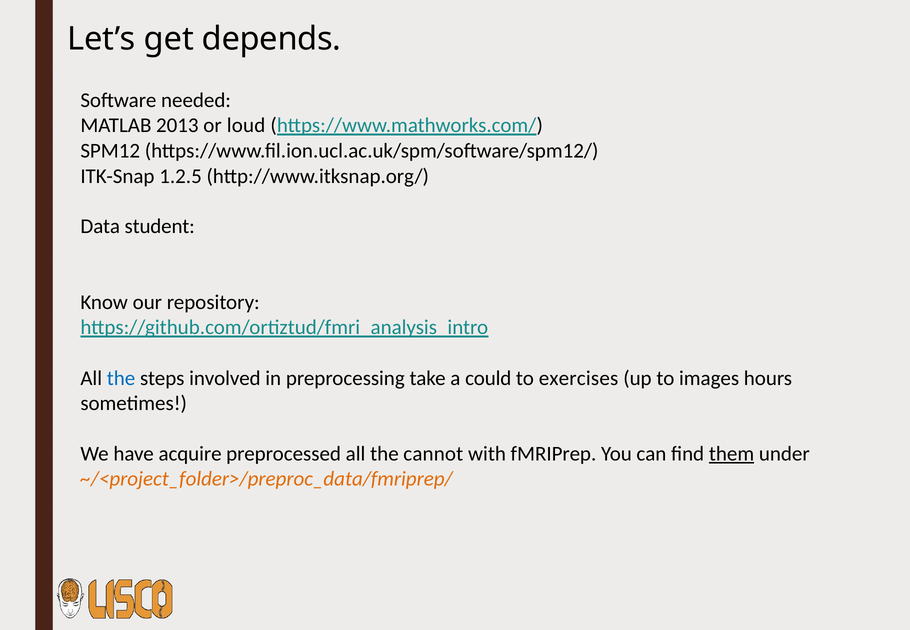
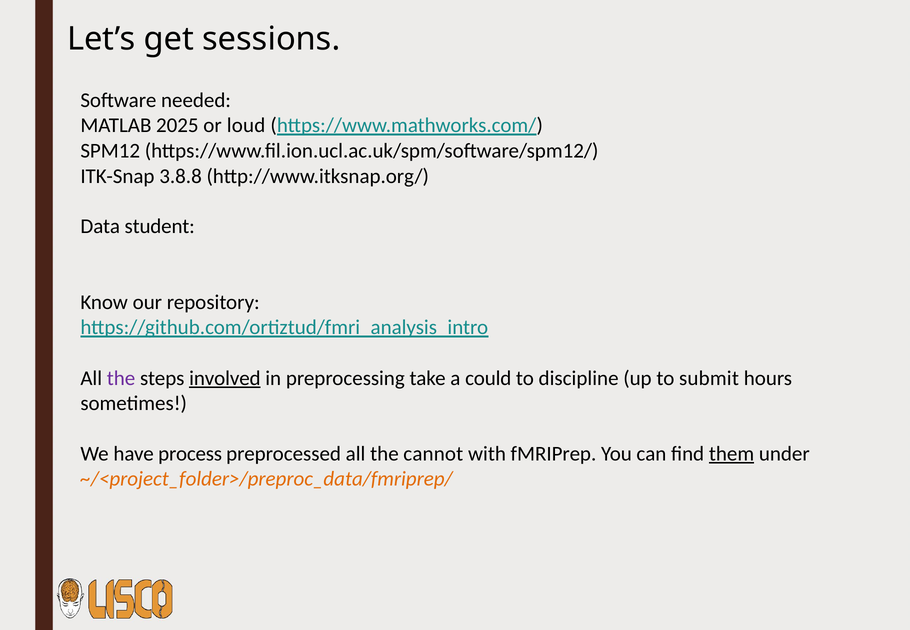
depends: depends -> sessions
2013: 2013 -> 2025
1.2.5: 1.2.5 -> 3.8.8
the at (121, 378) colour: blue -> purple
involved underline: none -> present
exercises: exercises -> discipline
images: images -> submit
acquire: acquire -> process
